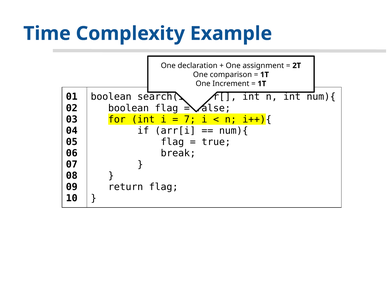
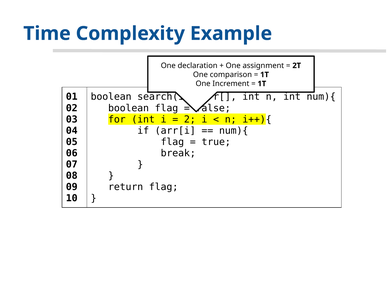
7: 7 -> 2
